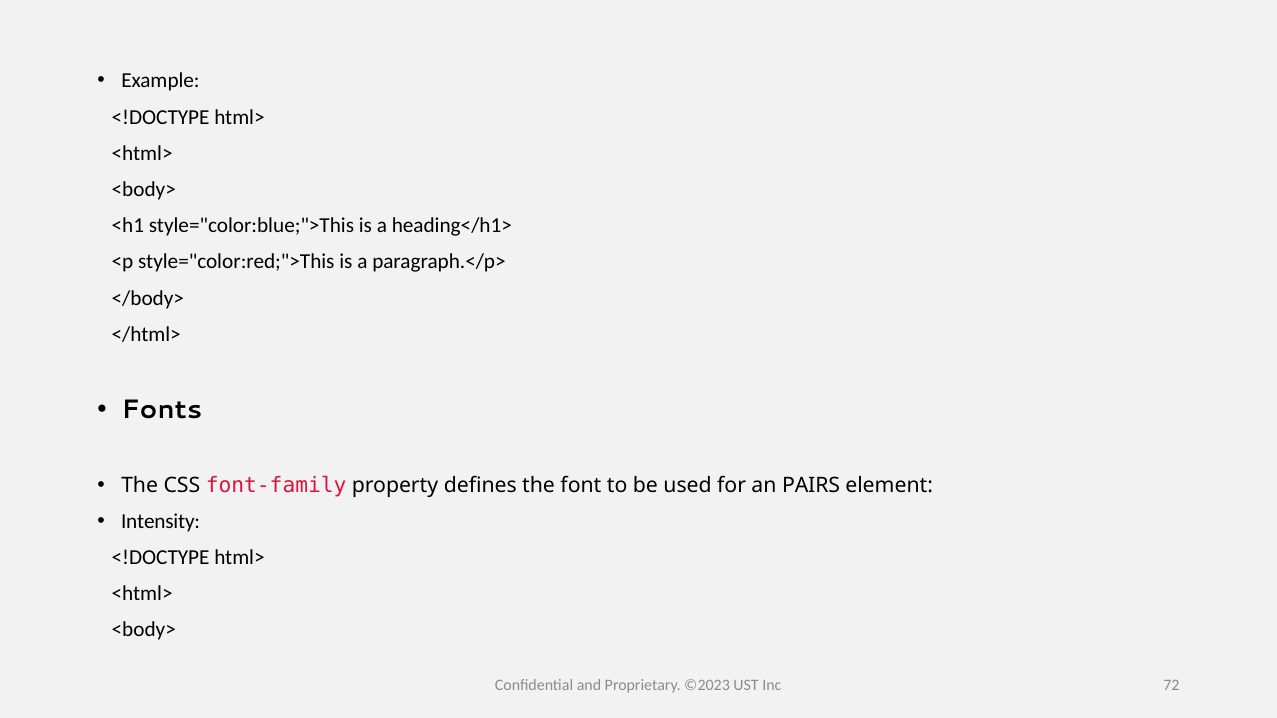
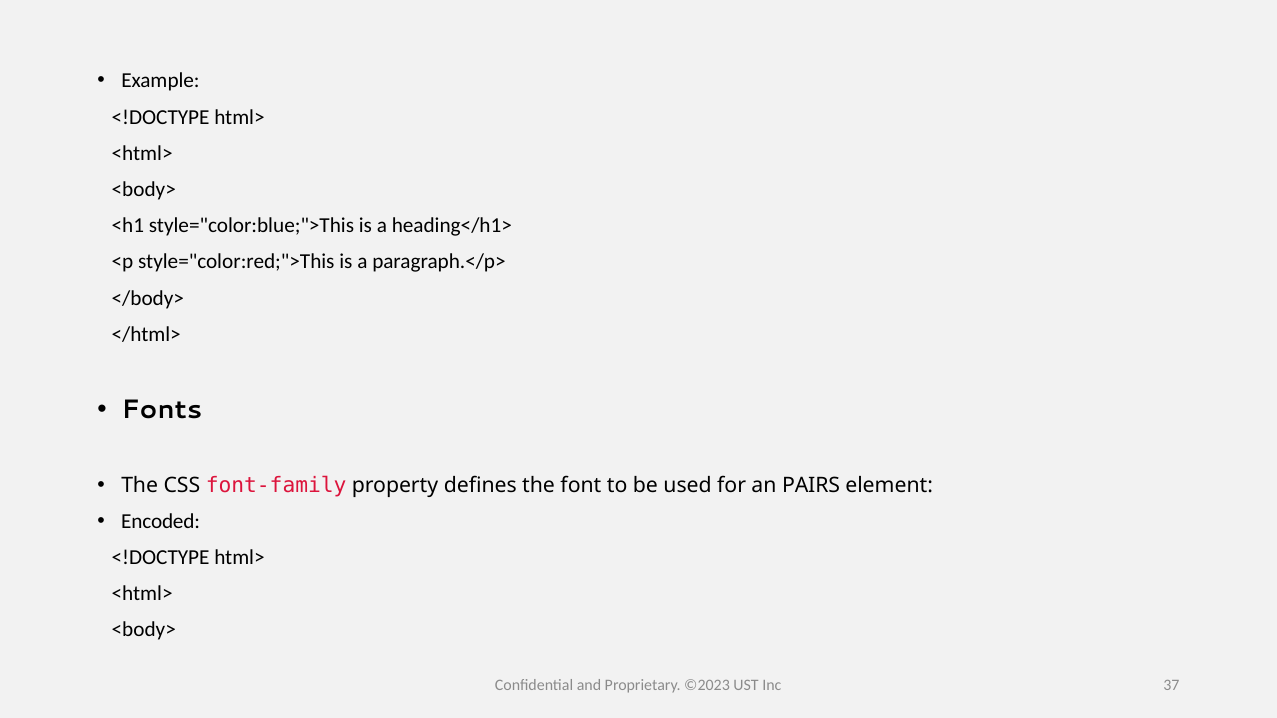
Intensity: Intensity -> Encoded
72: 72 -> 37
